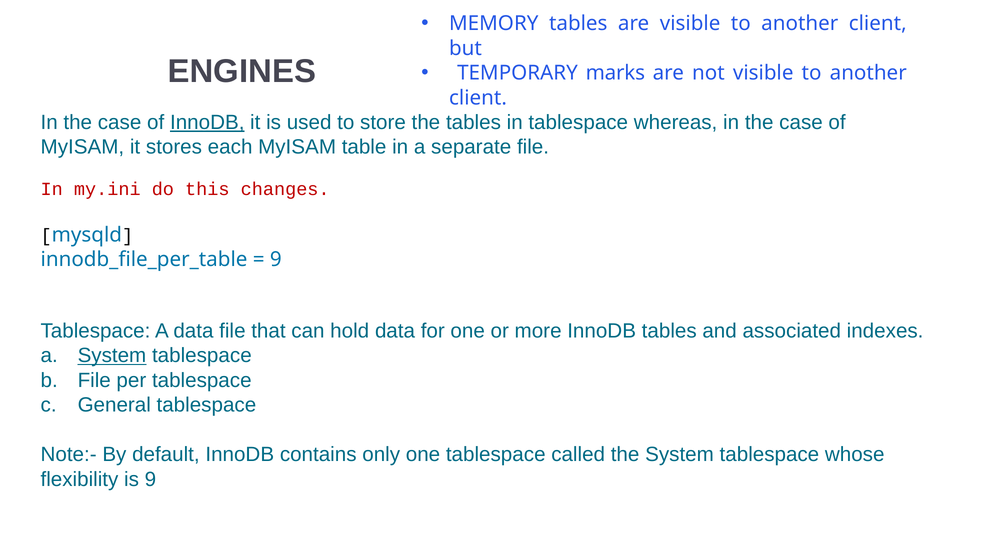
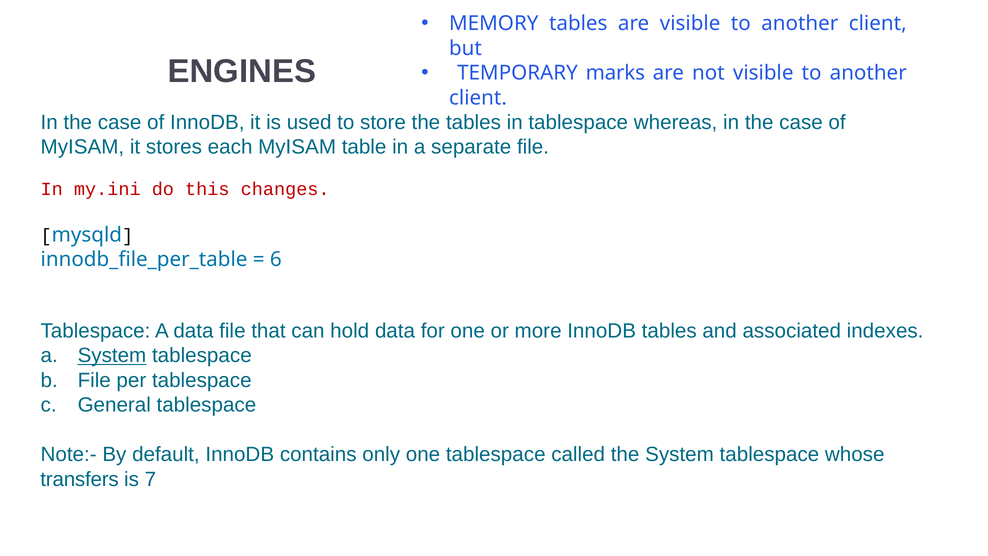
InnoDB at (207, 122) underline: present -> none
9 at (276, 259): 9 -> 6
flexibility: flexibility -> transfers
is 9: 9 -> 7
